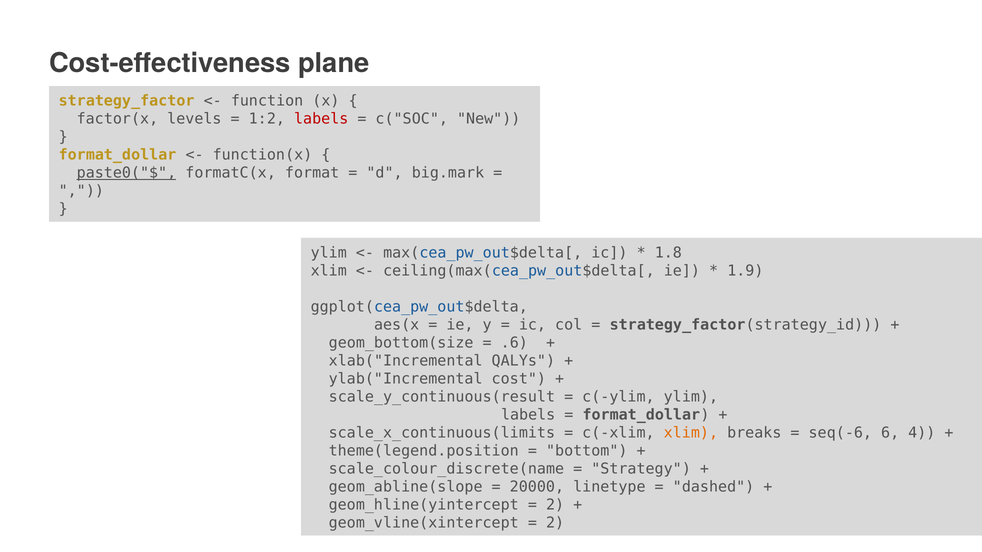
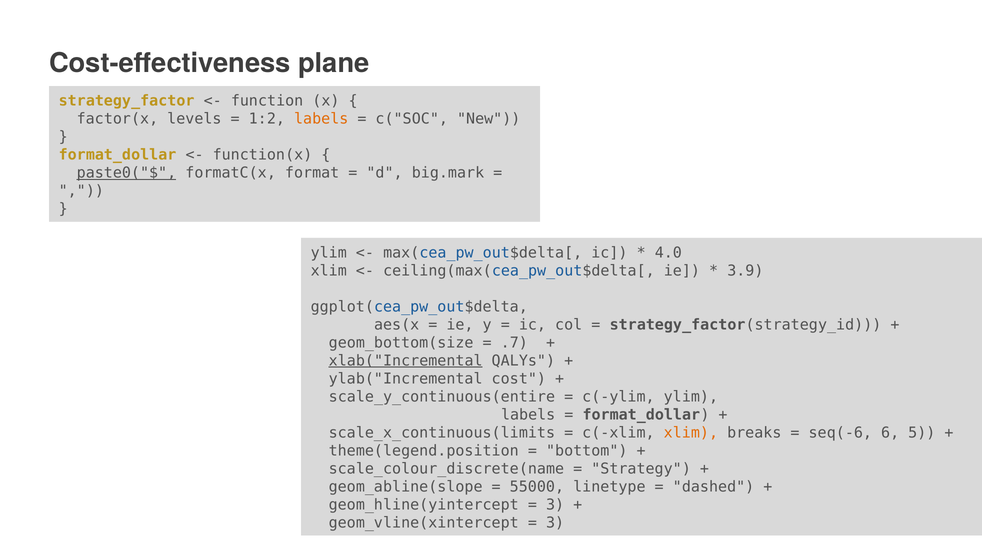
labels at (321, 119) colour: red -> orange
1.8: 1.8 -> 4.0
1.9: 1.9 -> 3.9
.6: .6 -> .7
xlab("Incremental underline: none -> present
scale_y_continuous(result: scale_y_continuous(result -> scale_y_continuous(entire
4: 4 -> 5
20000: 20000 -> 55000
2 at (555, 505): 2 -> 3
2 at (555, 523): 2 -> 3
